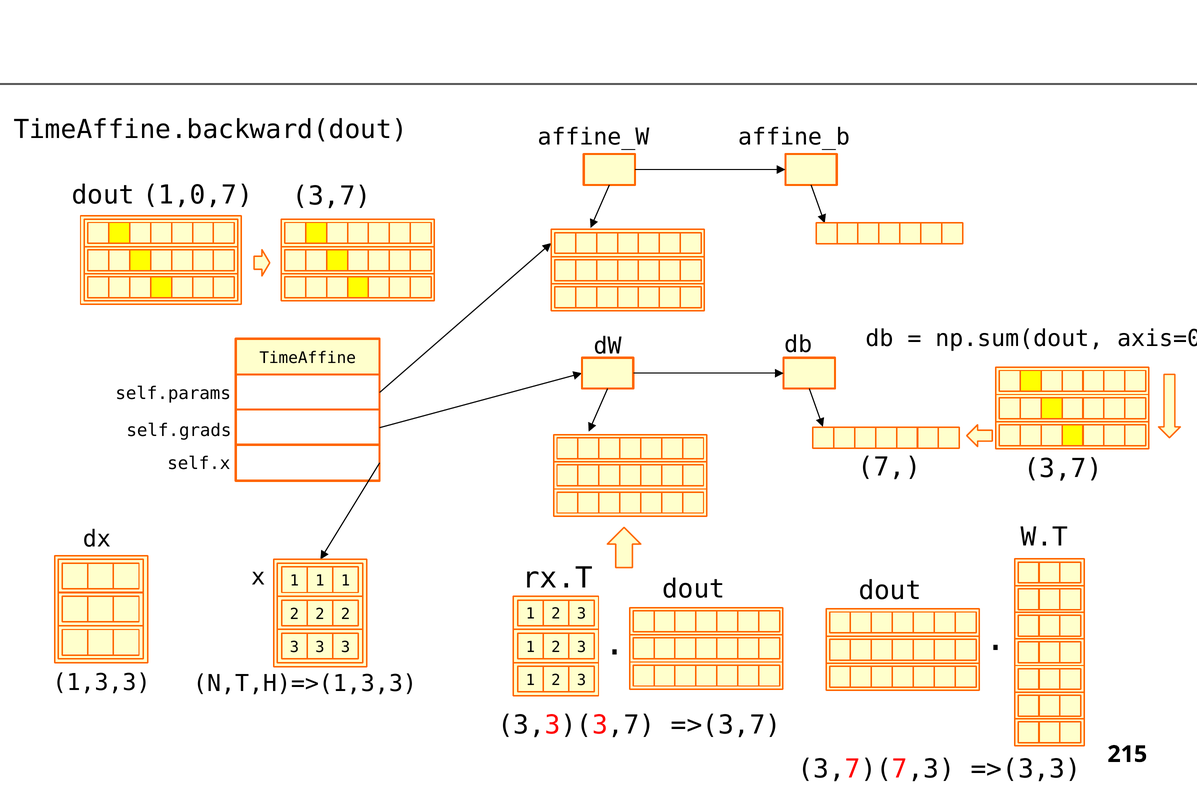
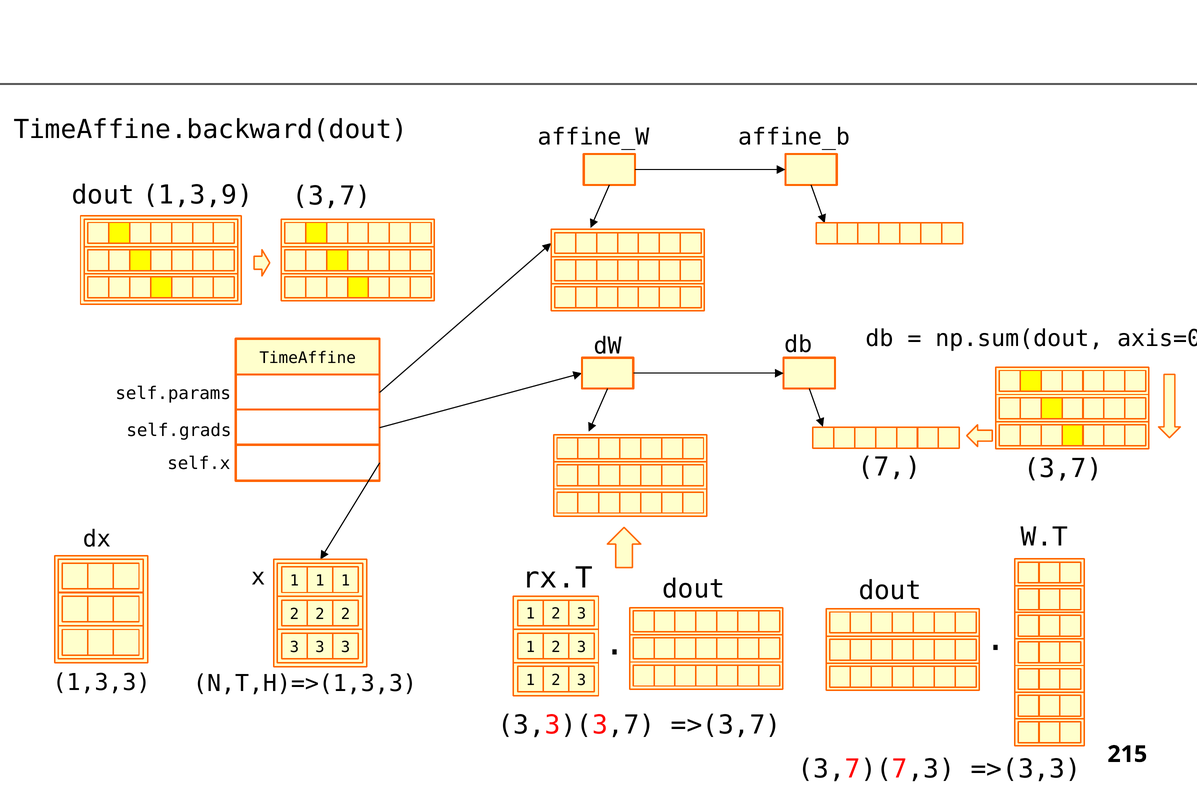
1,0,7: 1,0,7 -> 1,3,9
